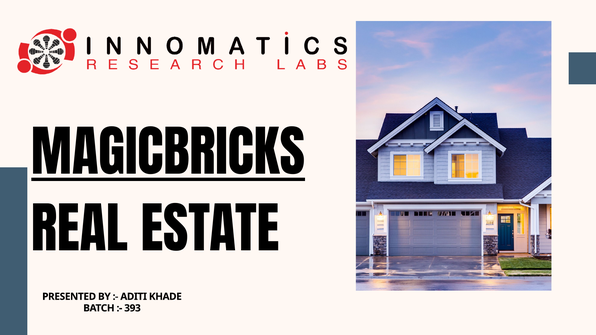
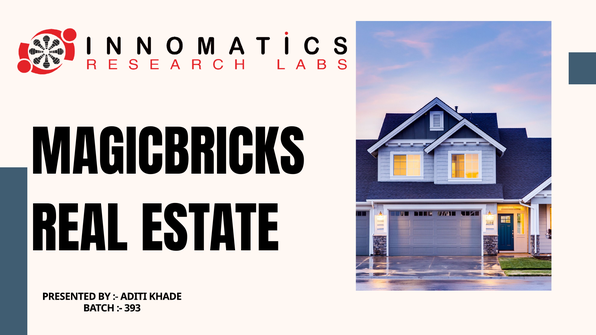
MAGICBRICKS underline: present -> none
